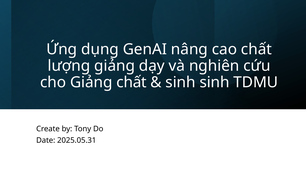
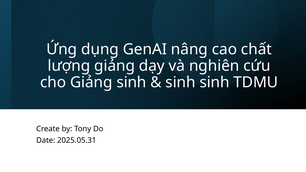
Giảng chất: chất -> sinh
